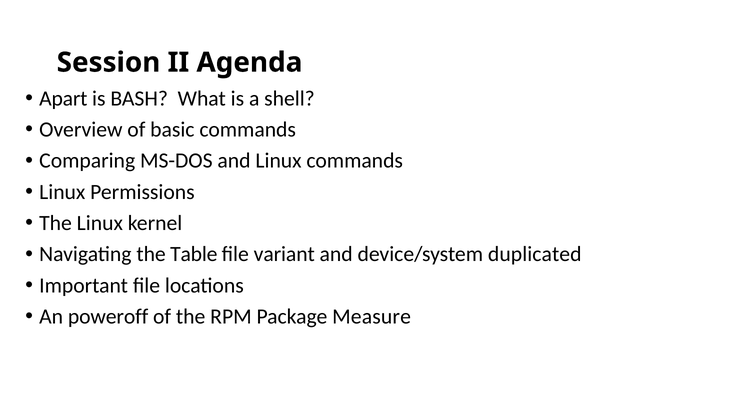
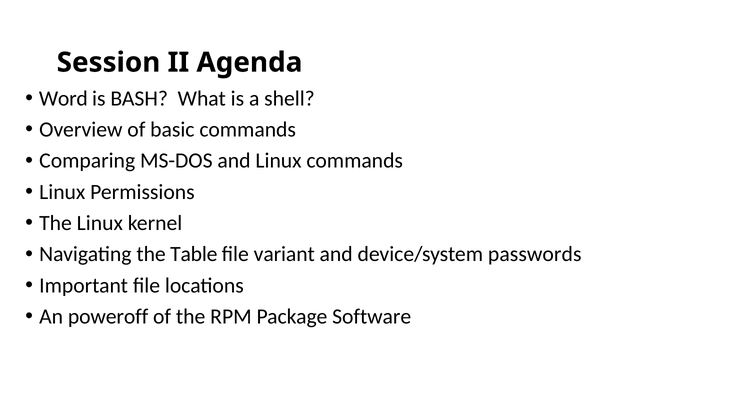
Apart: Apart -> Word
duplicated: duplicated -> passwords
Measure: Measure -> Software
